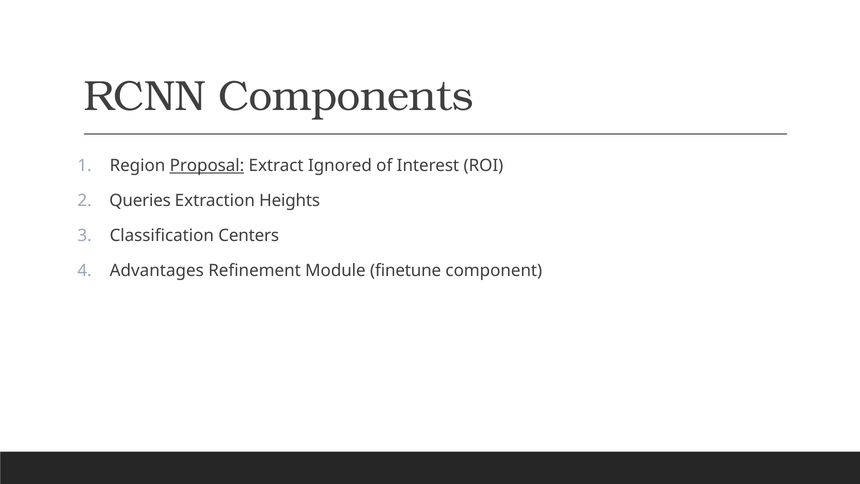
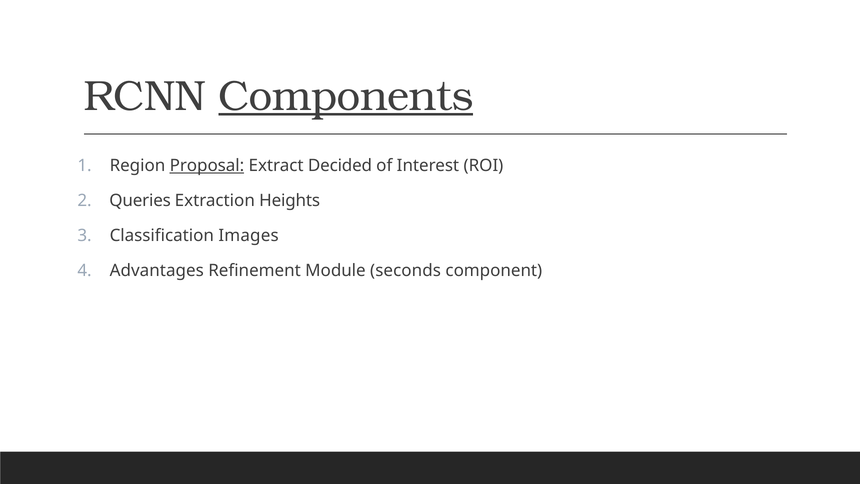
Components underline: none -> present
Ignored: Ignored -> Decided
Centers: Centers -> Images
finetune: finetune -> seconds
